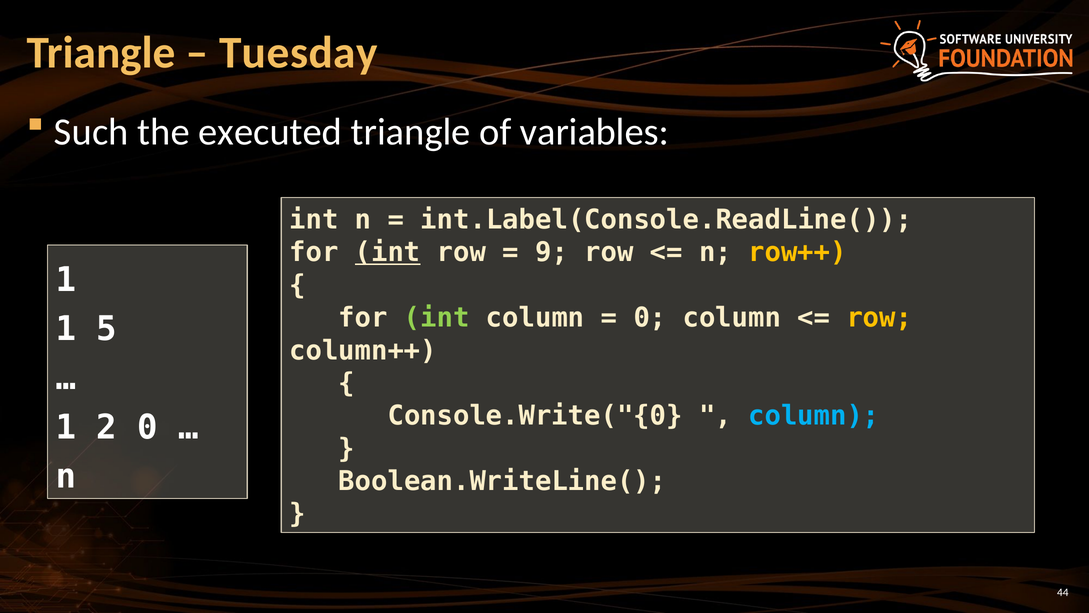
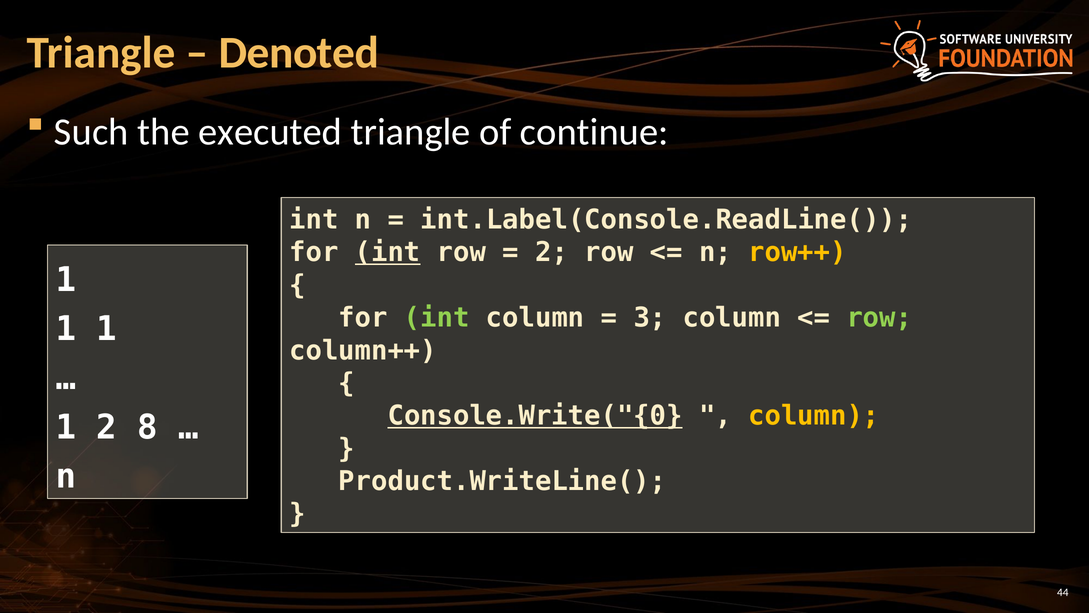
Tuesday: Tuesday -> Denoted
variables: variables -> continue
9 at (552, 252): 9 -> 2
0 at (650, 318): 0 -> 3
row at (879, 318) colour: yellow -> light green
5 at (107, 329): 5 -> 1
Console.Write("{0 underline: none -> present
column at (814, 416) colour: light blue -> yellow
2 0: 0 -> 8
Boolean.WriteLine(: Boolean.WriteLine( -> Product.WriteLine(
